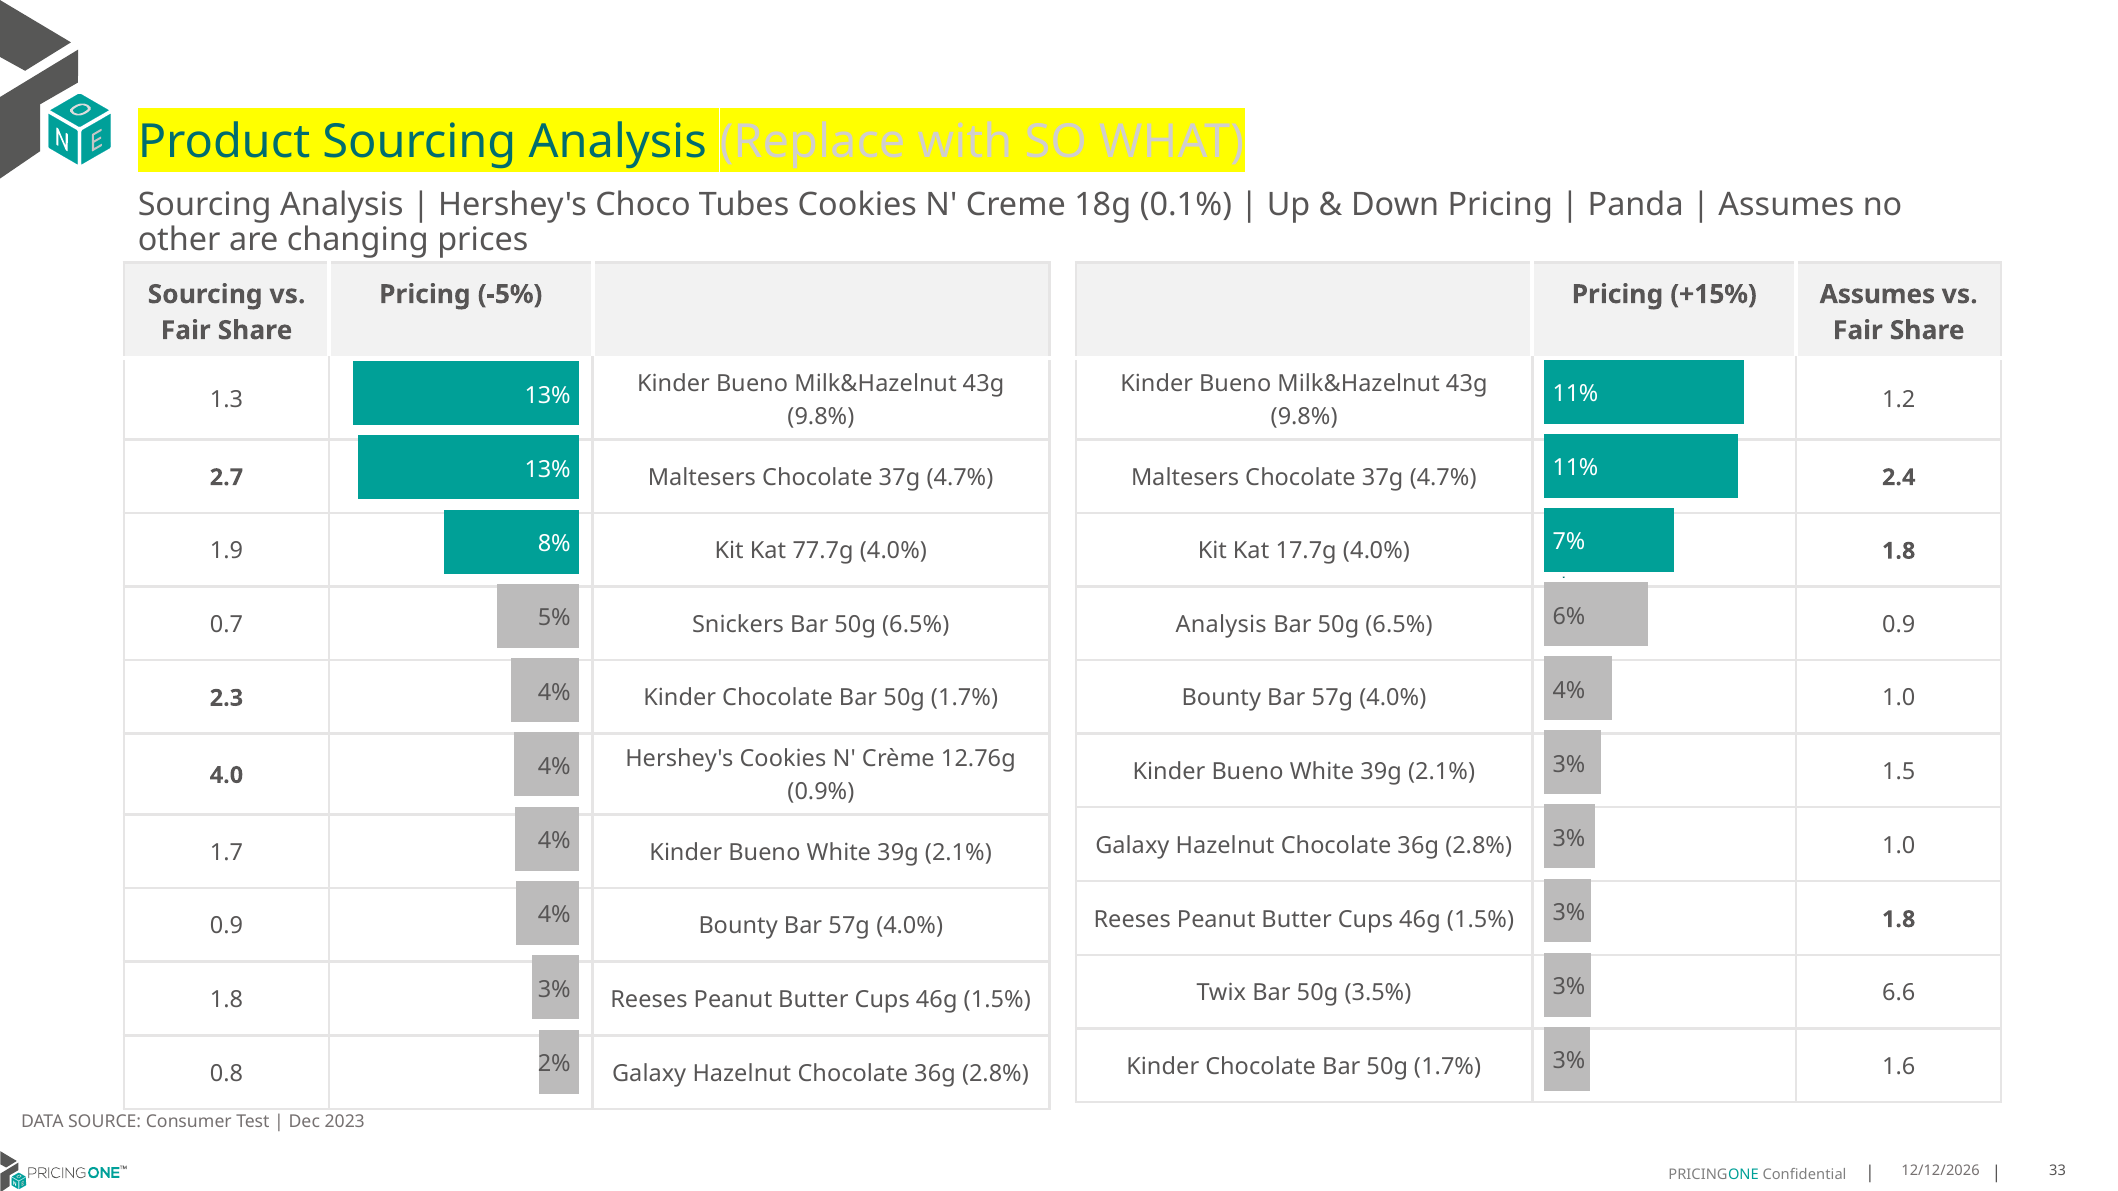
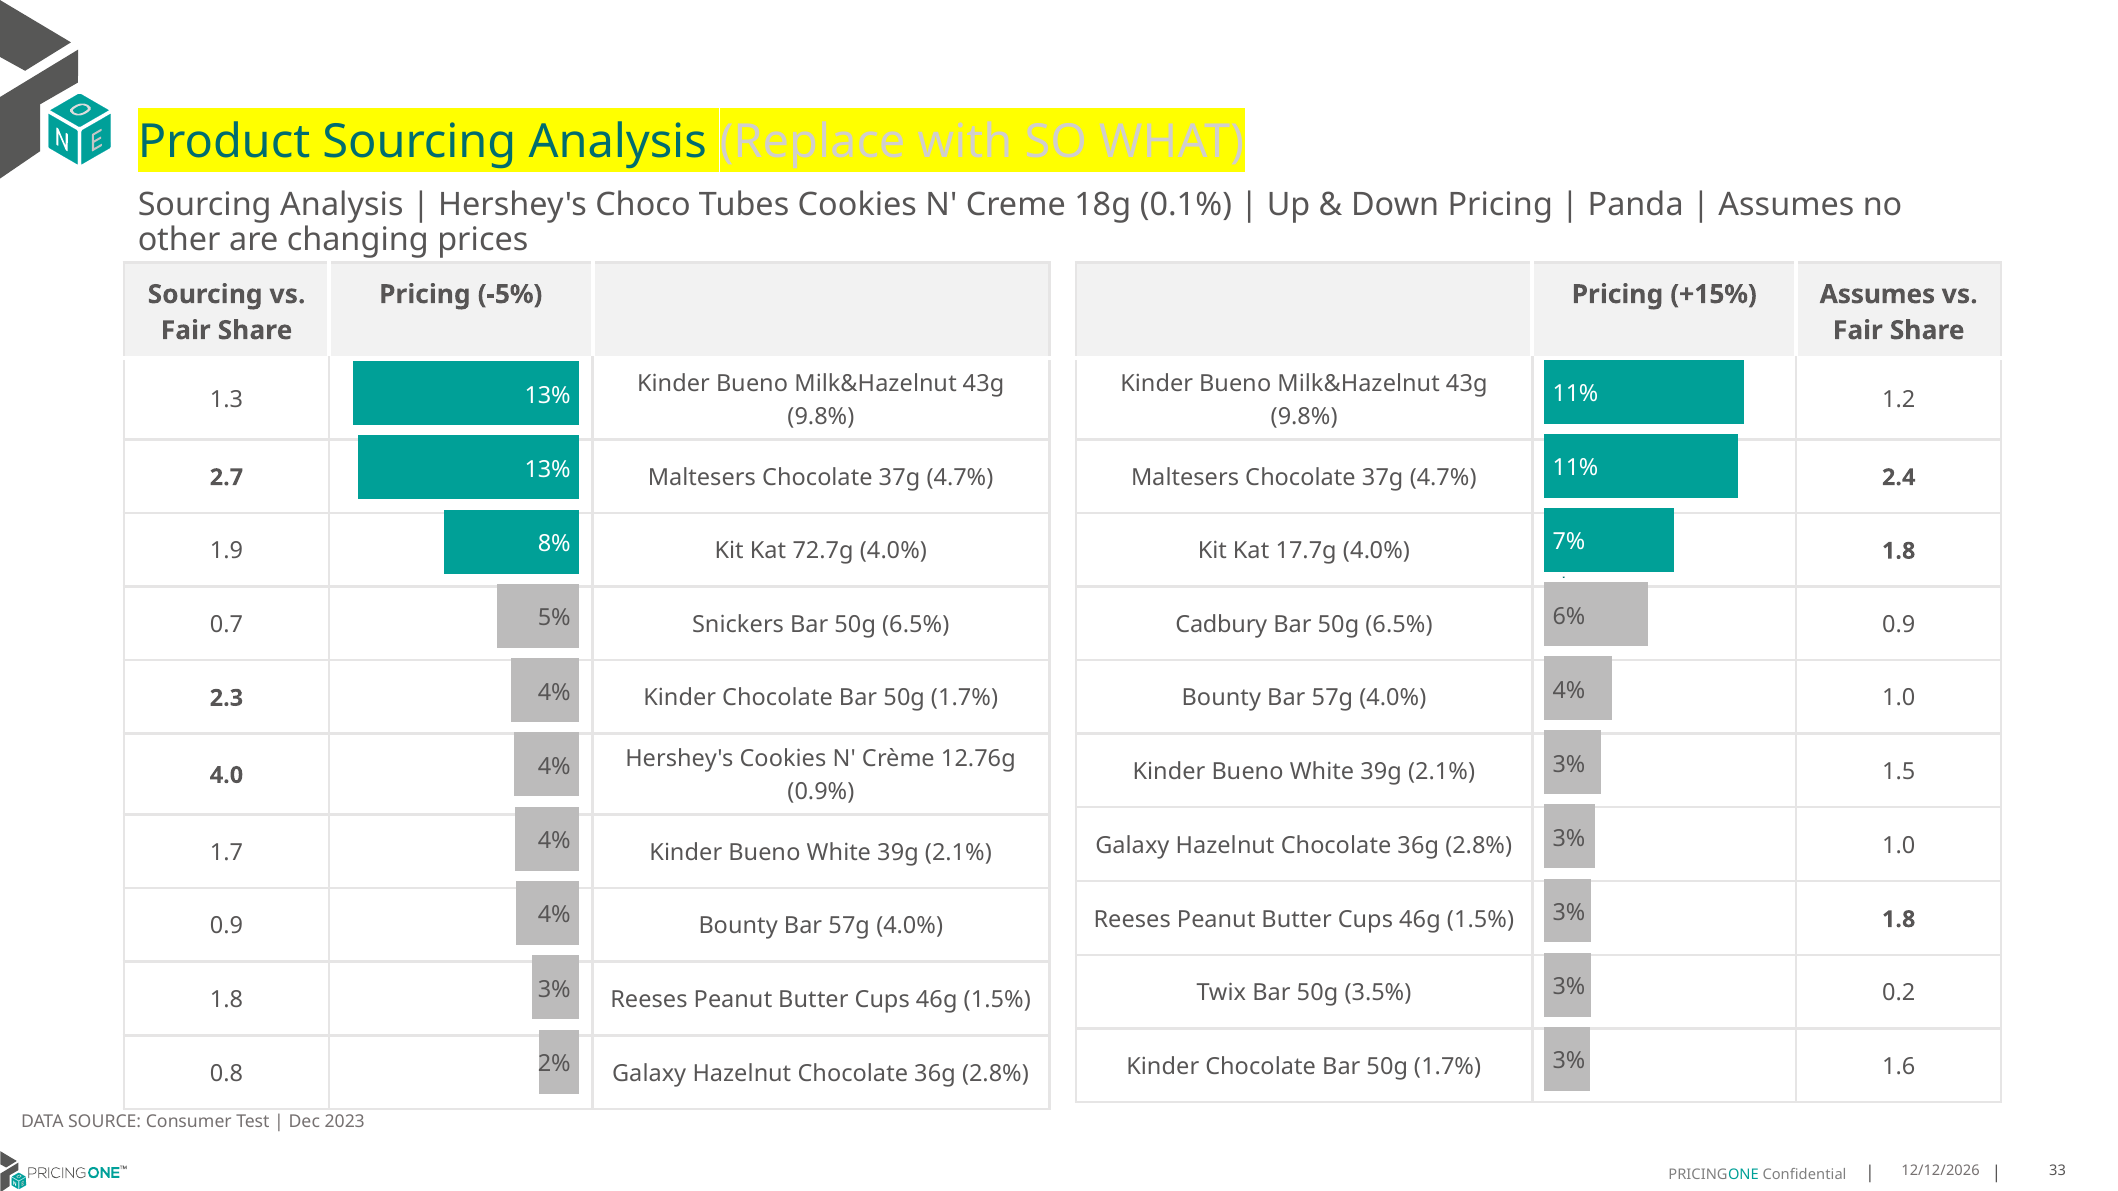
77.7g: 77.7g -> 72.7g
Analysis at (1221, 625): Analysis -> Cadbury
6.6: 6.6 -> 0.2
